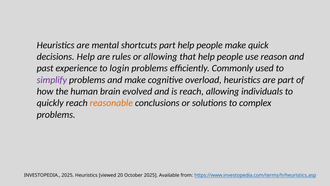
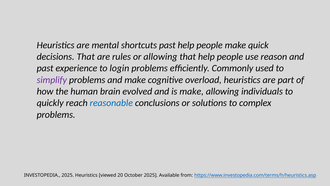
shortcuts part: part -> past
decisions Help: Help -> That
is reach: reach -> make
reasonable colour: orange -> blue
